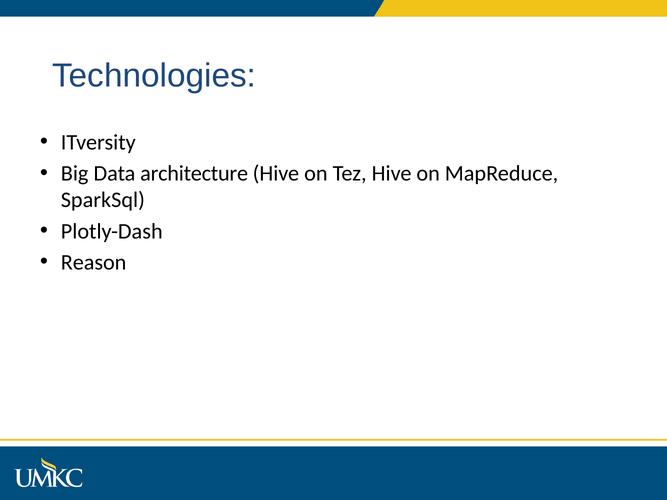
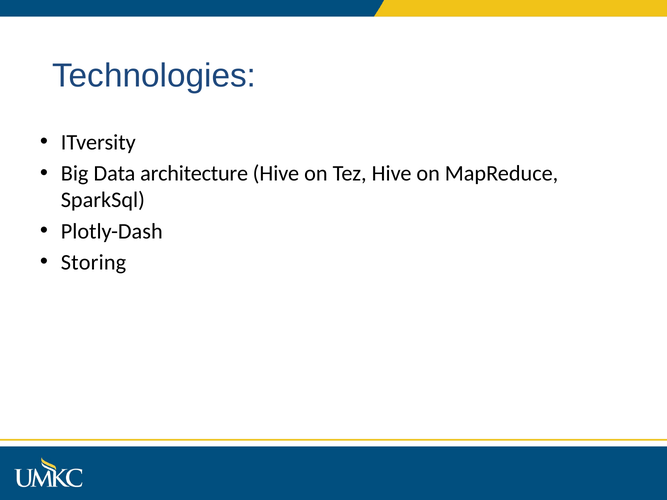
Reason: Reason -> Storing
